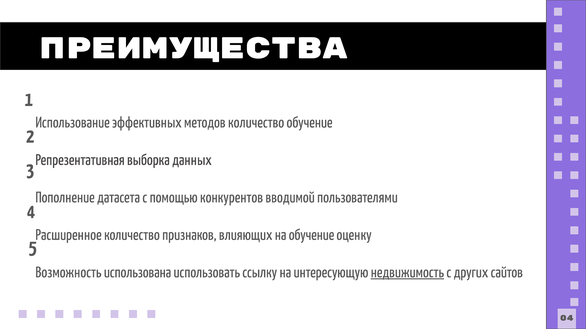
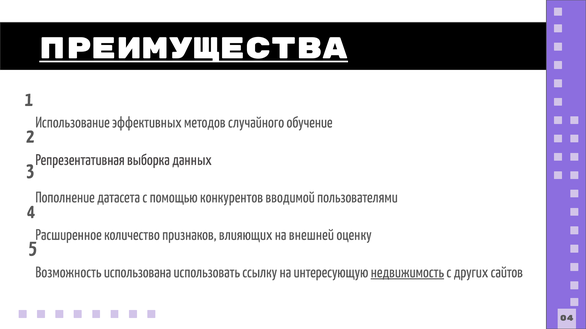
Преимущества underline: none -> present
методов количество: количество -> случайного
на обучение: обучение -> внешней
